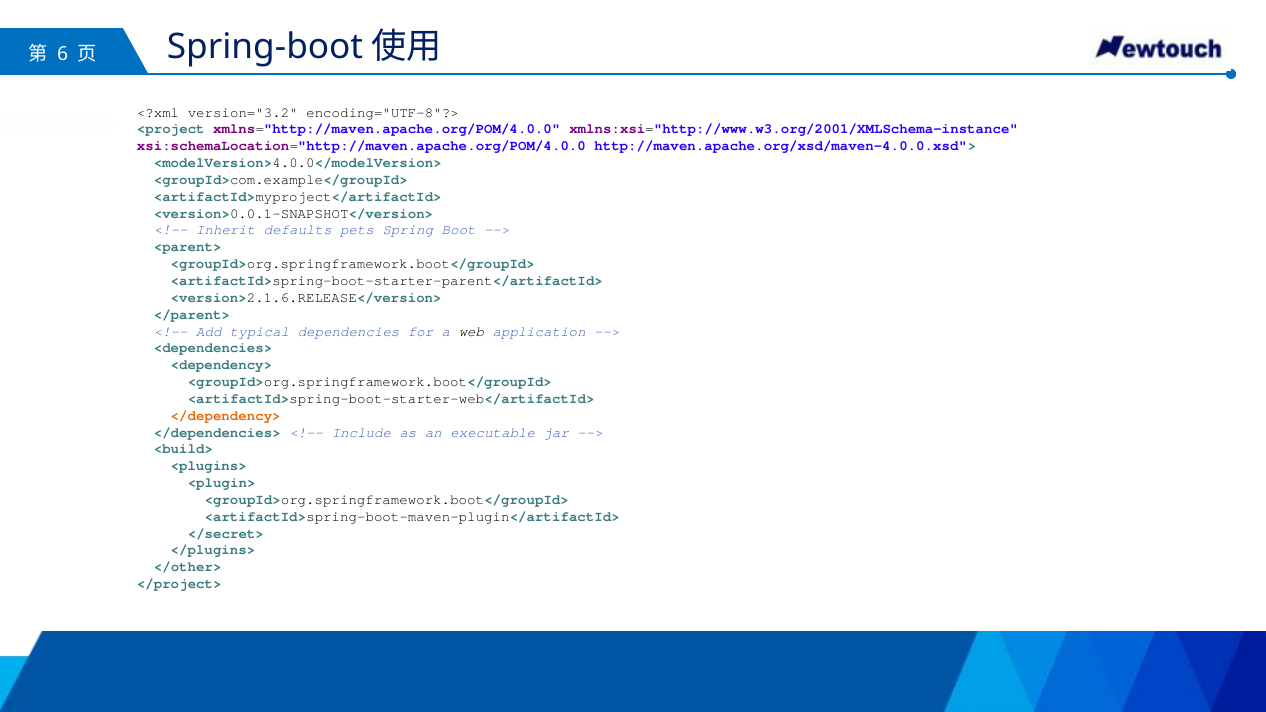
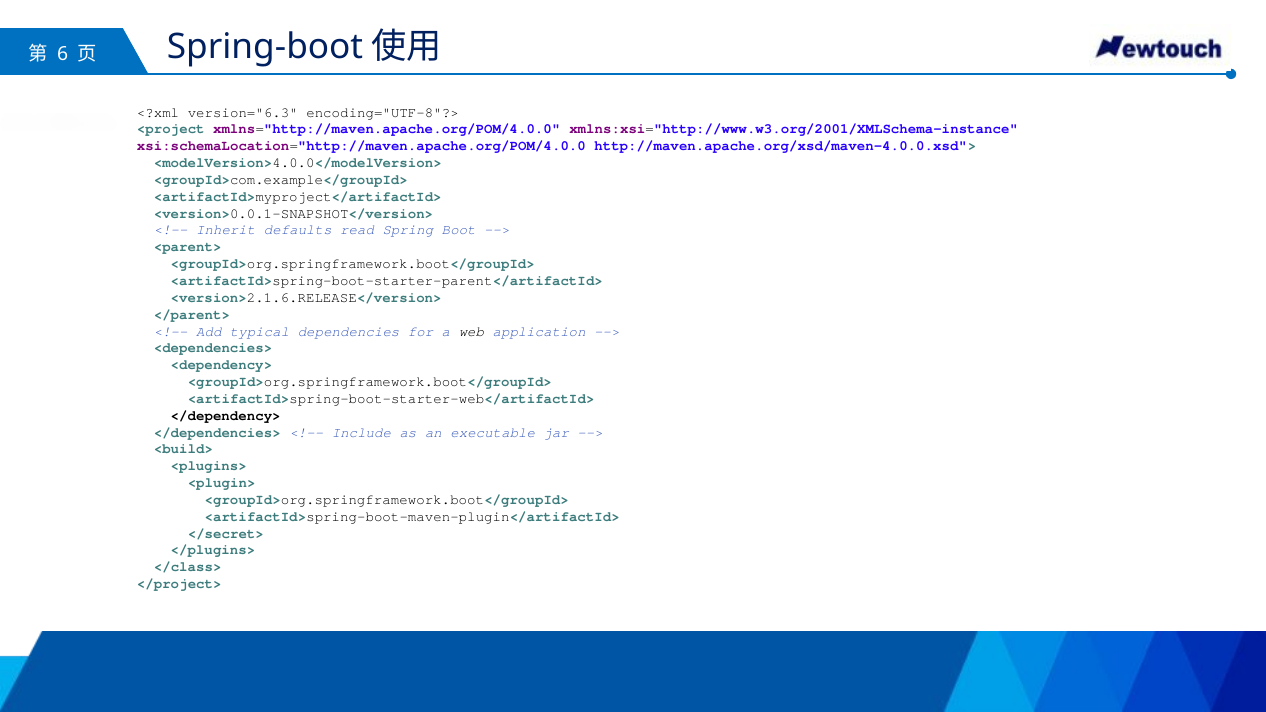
version="3.2: version="3.2 -> version="6.3
pets: pets -> read
</dependency> colour: orange -> black
</other>: </other> -> </class>
